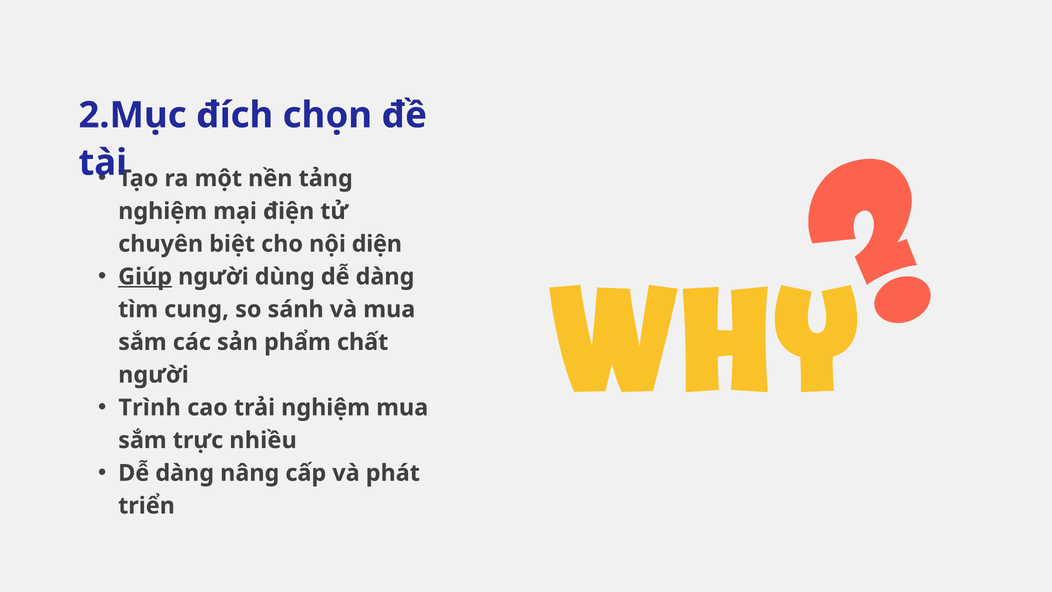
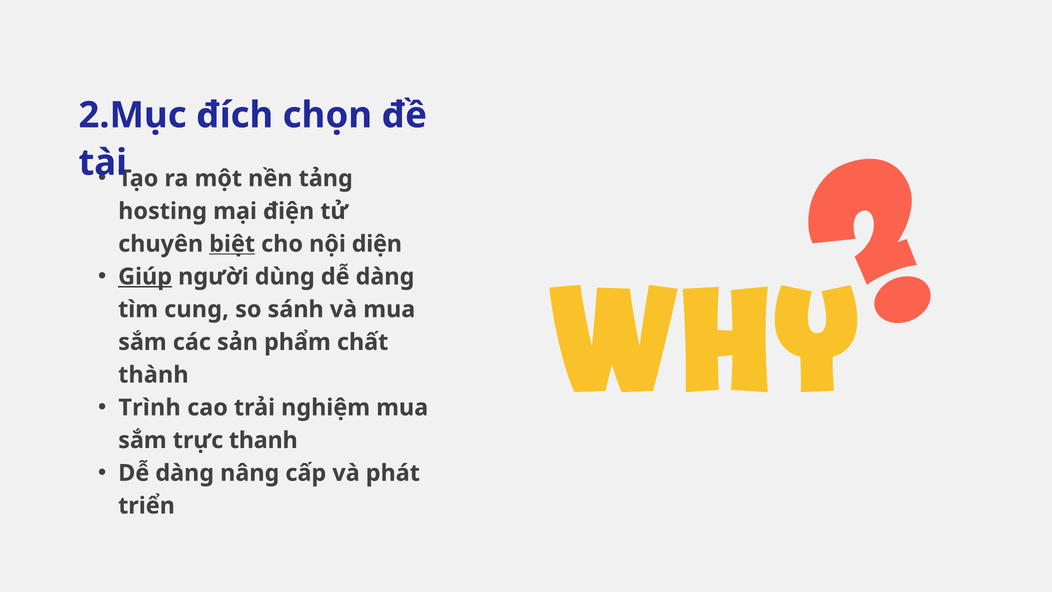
nghiệm at (163, 211): nghiệm -> hosting
biệt underline: none -> present
người at (153, 375): người -> thành
nhiều: nhiều -> thanh
